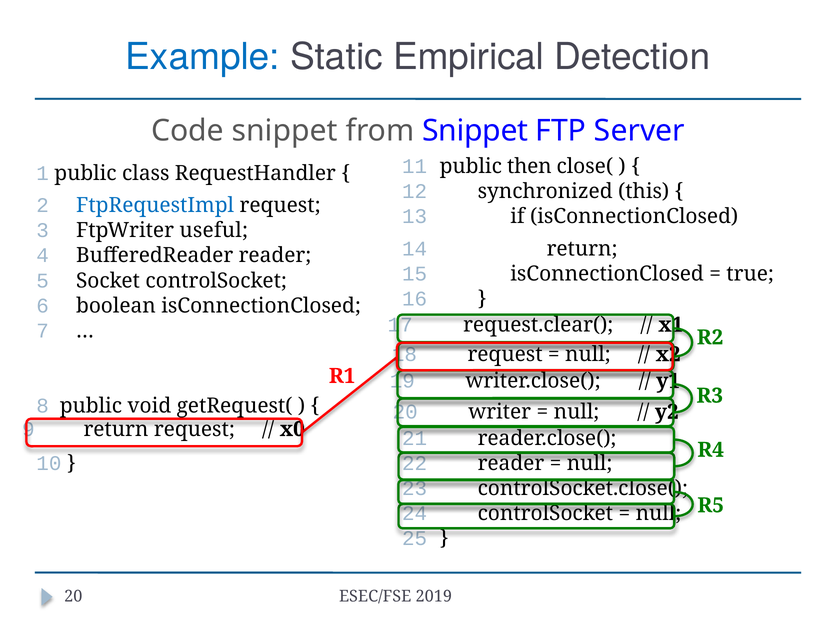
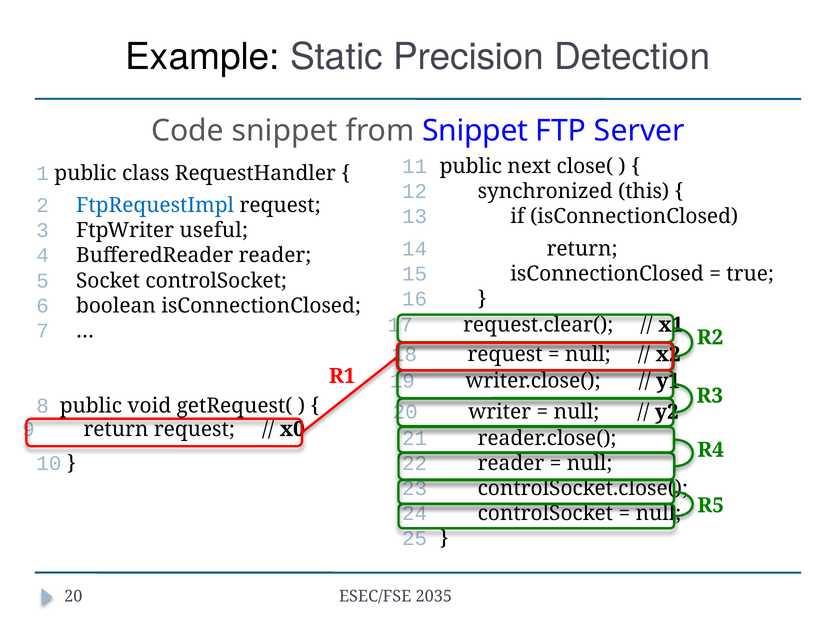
Example colour: blue -> black
Empirical: Empirical -> Precision
then: then -> next
2019: 2019 -> 2035
